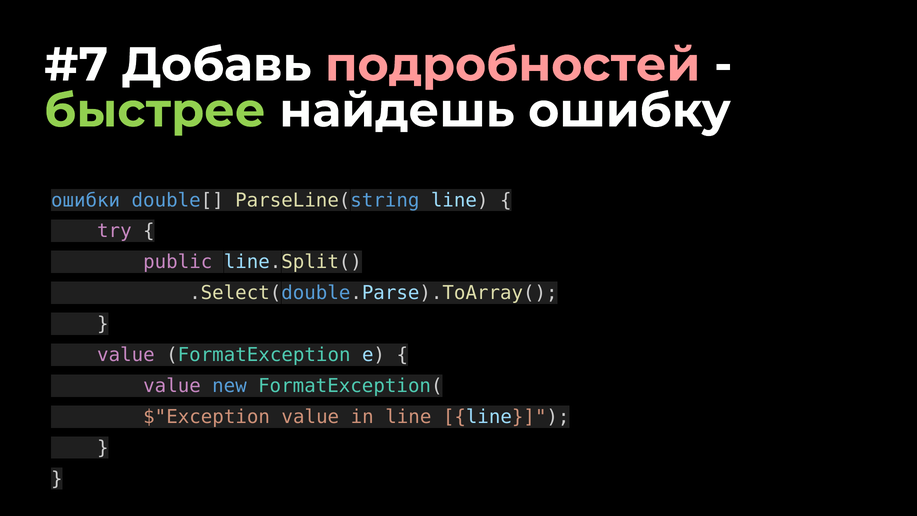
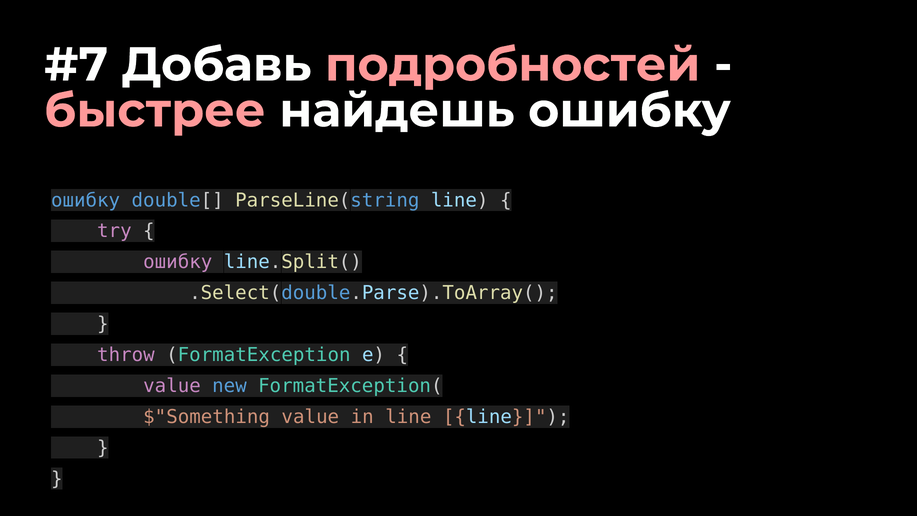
быстрее colour: light green -> pink
ошибки at (86, 200): ошибки -> ошибку
public at (178, 262): public -> ошибку
value at (126, 355): value -> throw
$"Exception: $"Exception -> $"Something
